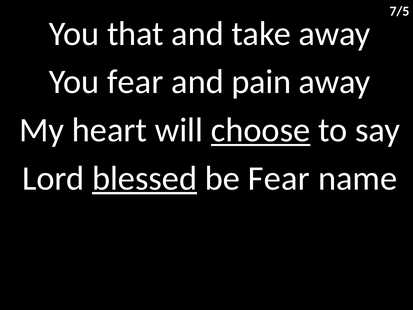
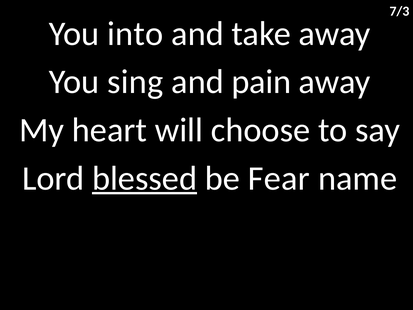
7/5: 7/5 -> 7/3
that: that -> into
You fear: fear -> sing
choose underline: present -> none
